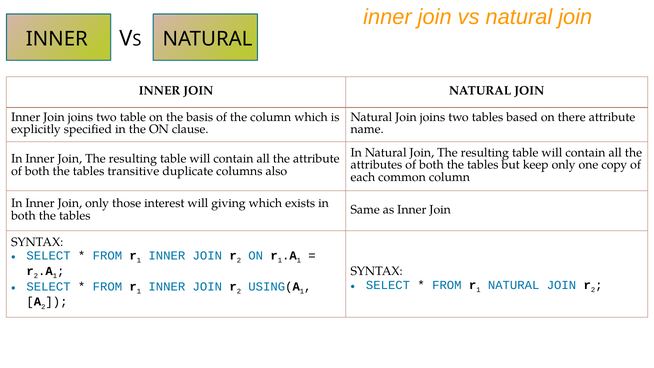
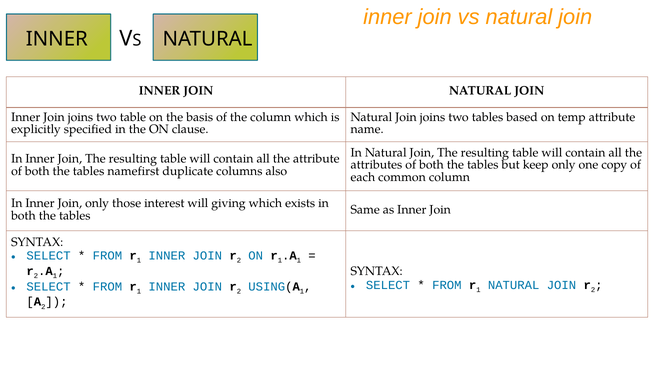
there: there -> temp
transitive: transitive -> namefirst
